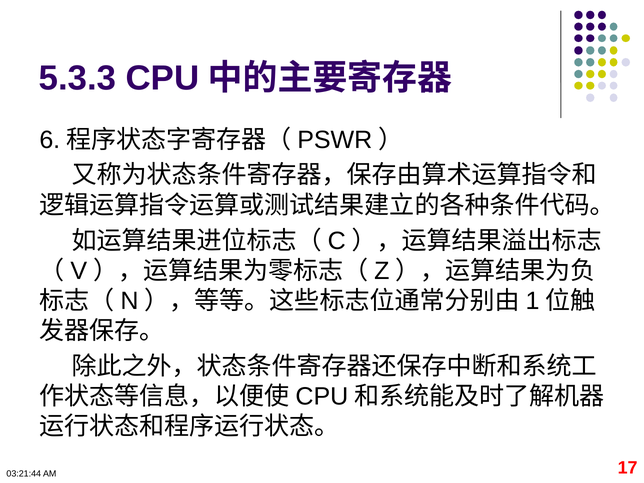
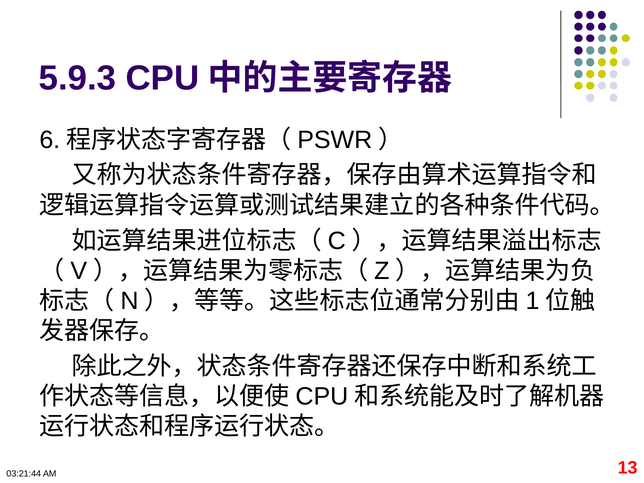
5.3.3: 5.3.3 -> 5.9.3
17: 17 -> 13
